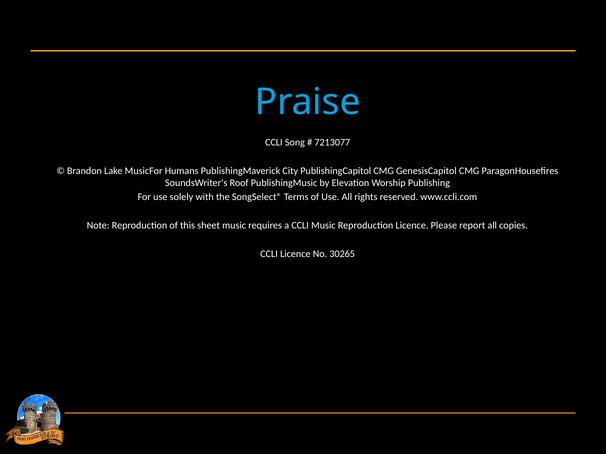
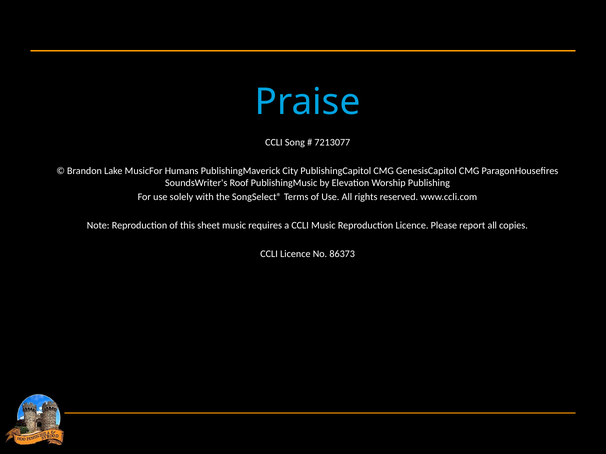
30265: 30265 -> 86373
